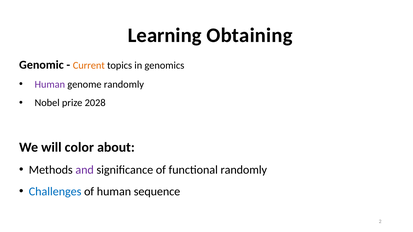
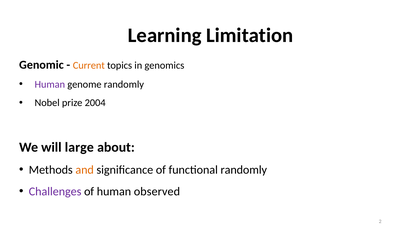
Obtaining: Obtaining -> Limitation
2028: 2028 -> 2004
color: color -> large
and colour: purple -> orange
Challenges colour: blue -> purple
sequence: sequence -> observed
